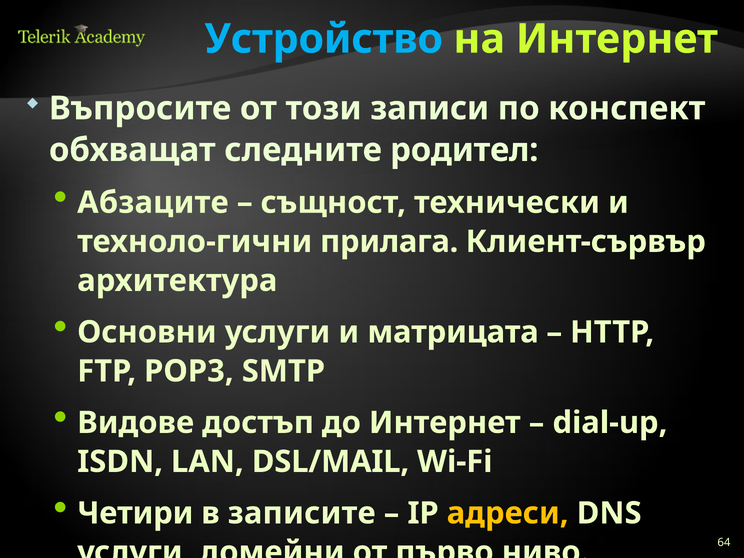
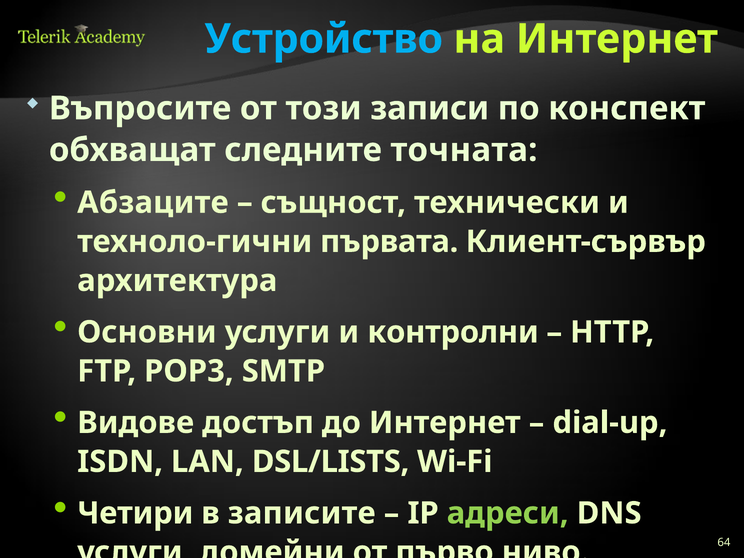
родител: родител -> точната
прилага: прилага -> първата
матрицата: матрицата -> контролни
DSL/MAIL: DSL/MAIL -> DSL/LISTS
адреси colour: yellow -> light green
